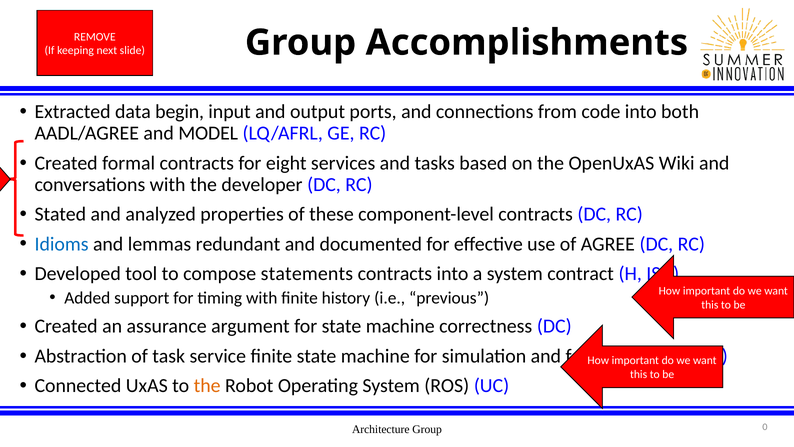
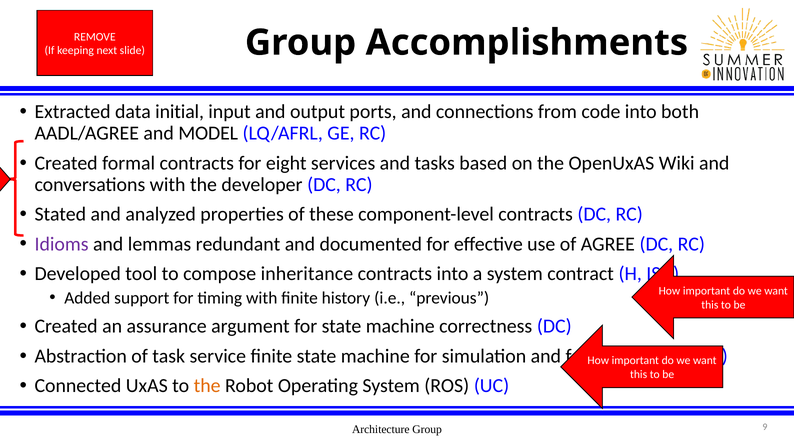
begin: begin -> initial
Idioms colour: blue -> purple
statements: statements -> inheritance
0: 0 -> 9
